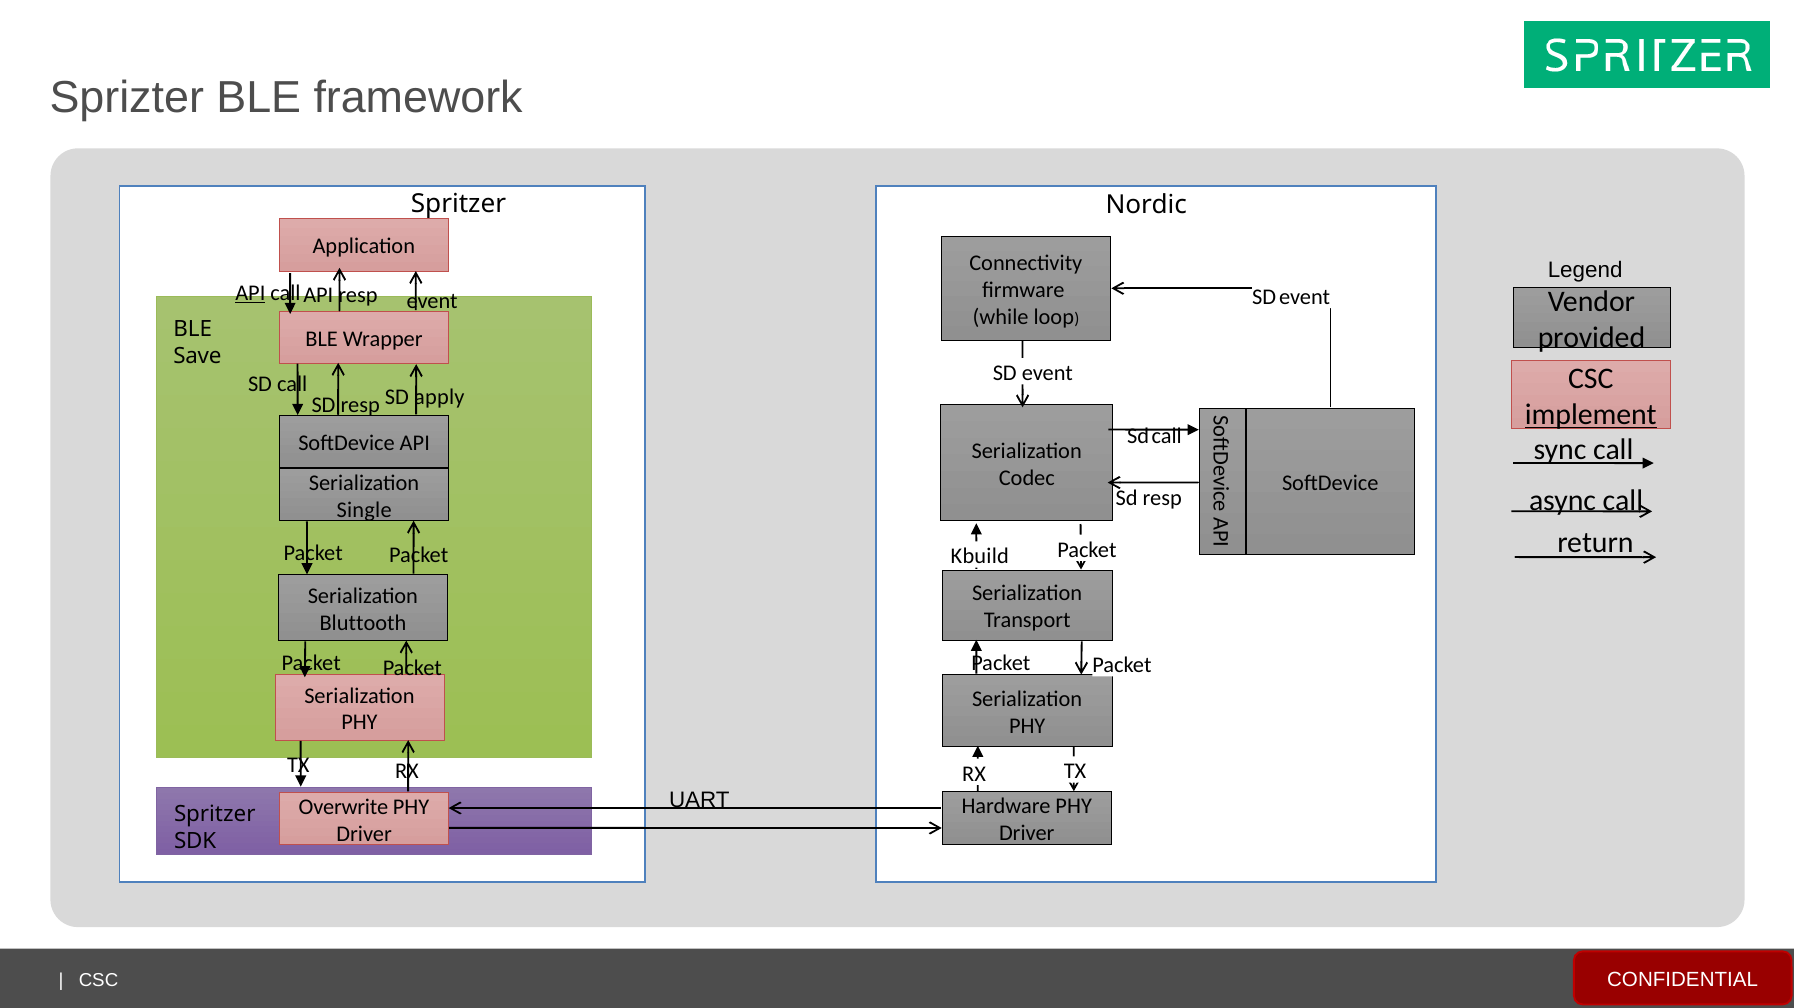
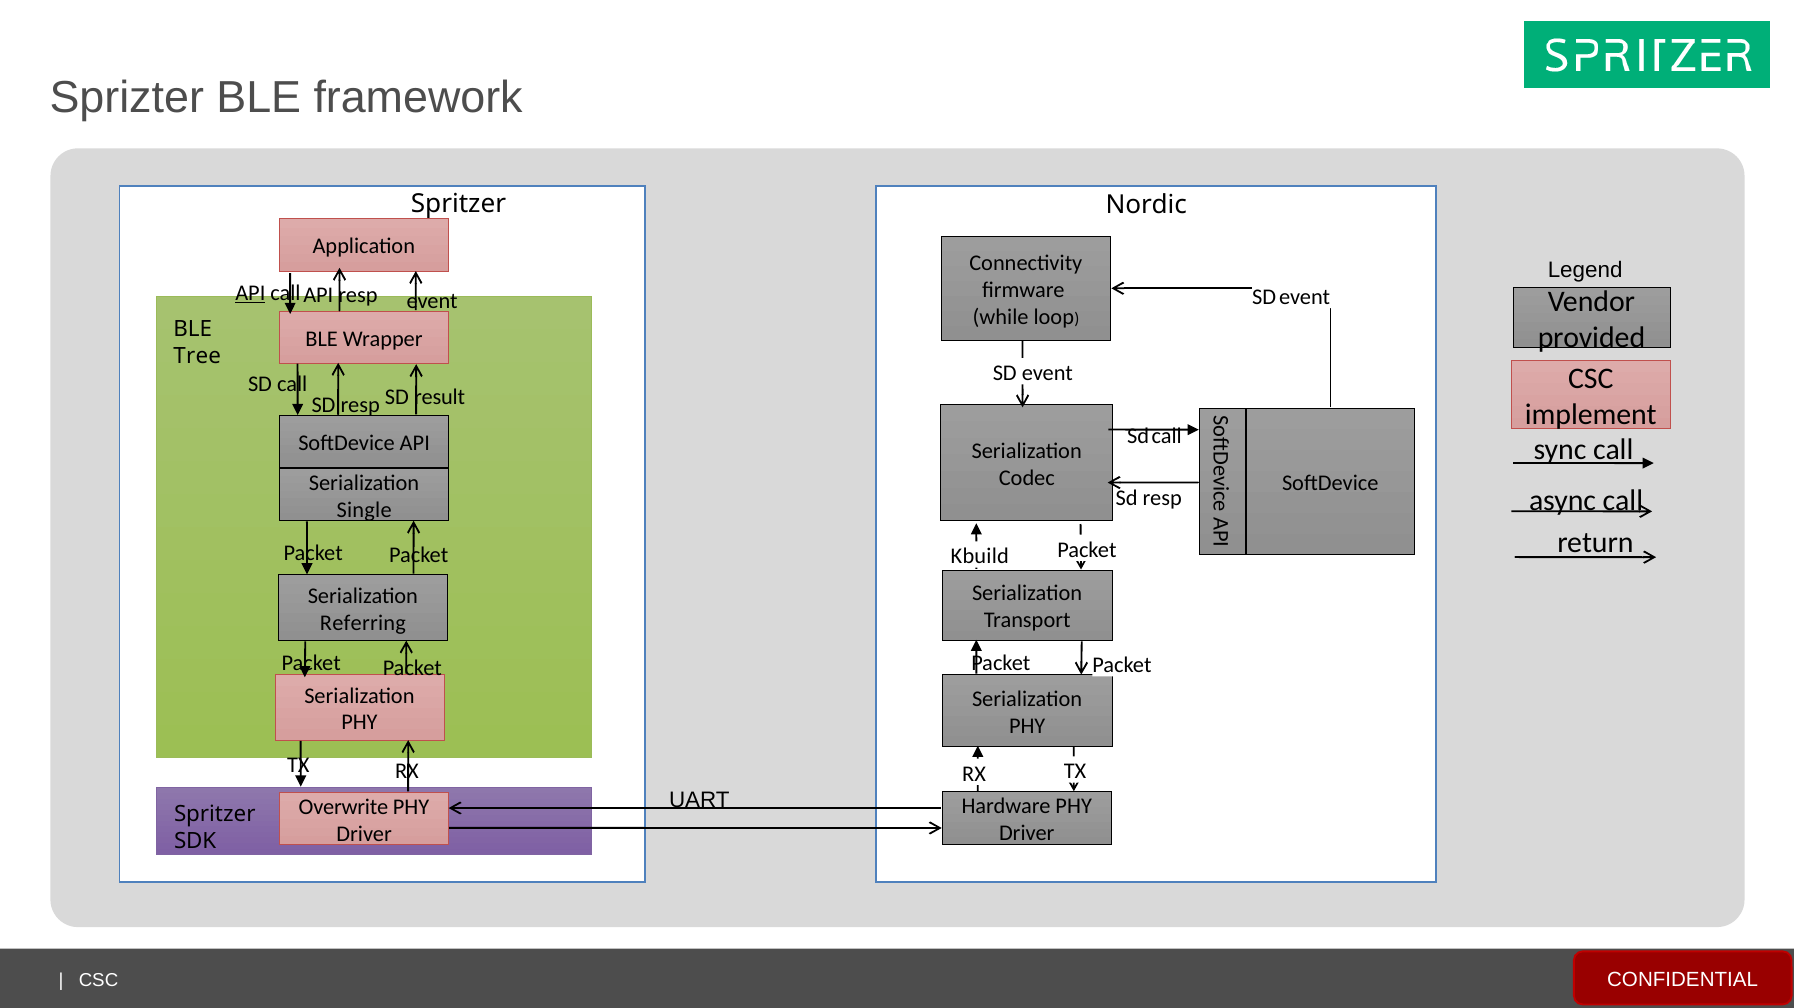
Save: Save -> Tree
apply: apply -> result
implement underline: present -> none
Bluttooth: Bluttooth -> Referring
